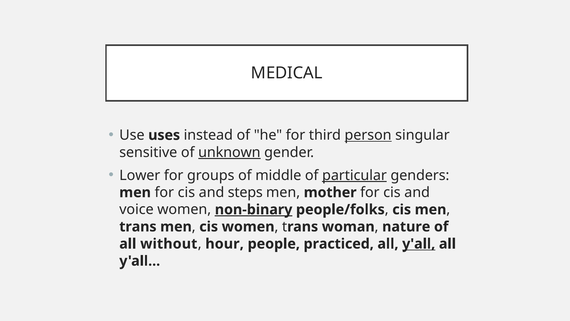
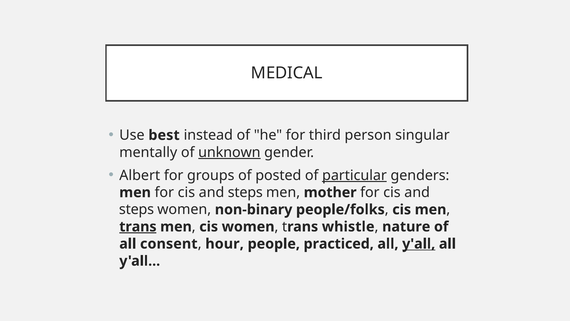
uses: uses -> best
person underline: present -> none
sensitive: sensitive -> mentally
Lower: Lower -> Albert
middle: middle -> posted
voice at (136, 209): voice -> steps
non-binary underline: present -> none
trans underline: none -> present
woman: woman -> whistle
without: without -> consent
